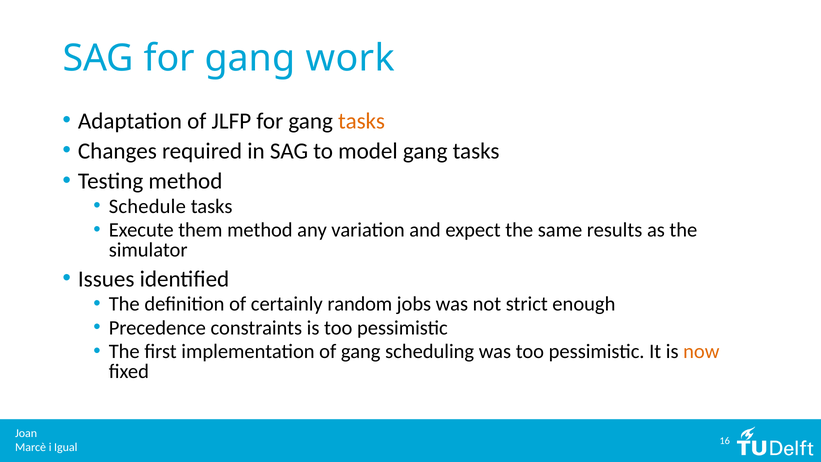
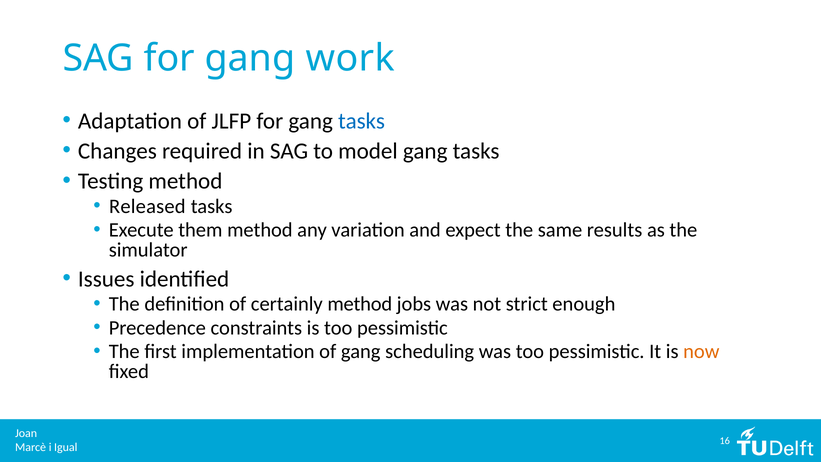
tasks at (362, 121) colour: orange -> blue
Schedule: Schedule -> Released
certainly random: random -> method
